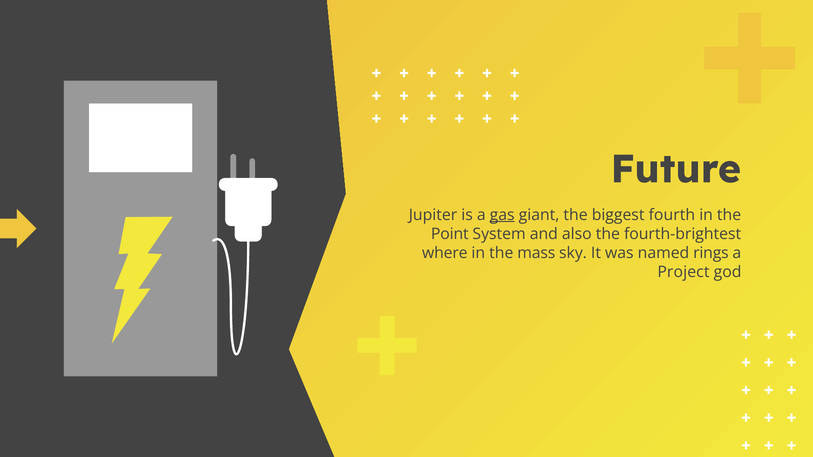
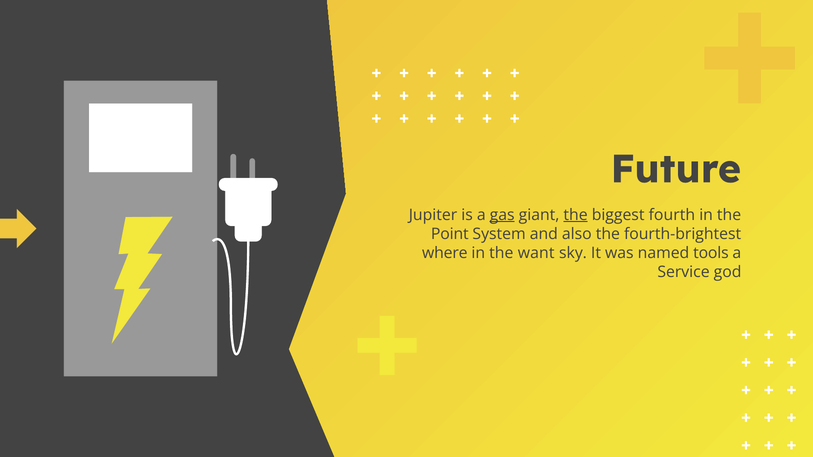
the at (576, 215) underline: none -> present
mass: mass -> want
rings: rings -> tools
Project: Project -> Service
